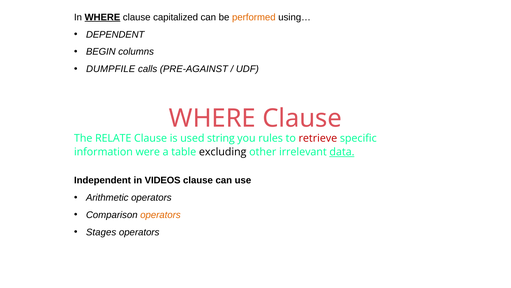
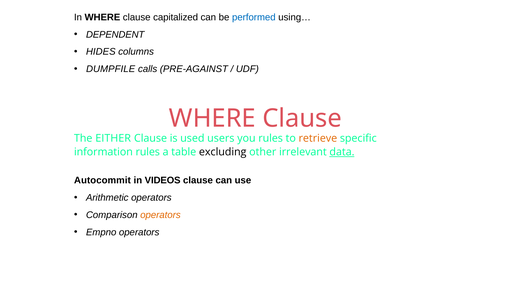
WHERE at (102, 17) underline: present -> none
performed colour: orange -> blue
BEGIN: BEGIN -> HIDES
RELATE: RELATE -> EITHER
string: string -> users
retrieve colour: red -> orange
information were: were -> rules
Independent: Independent -> Autocommit
Stages: Stages -> Empno
